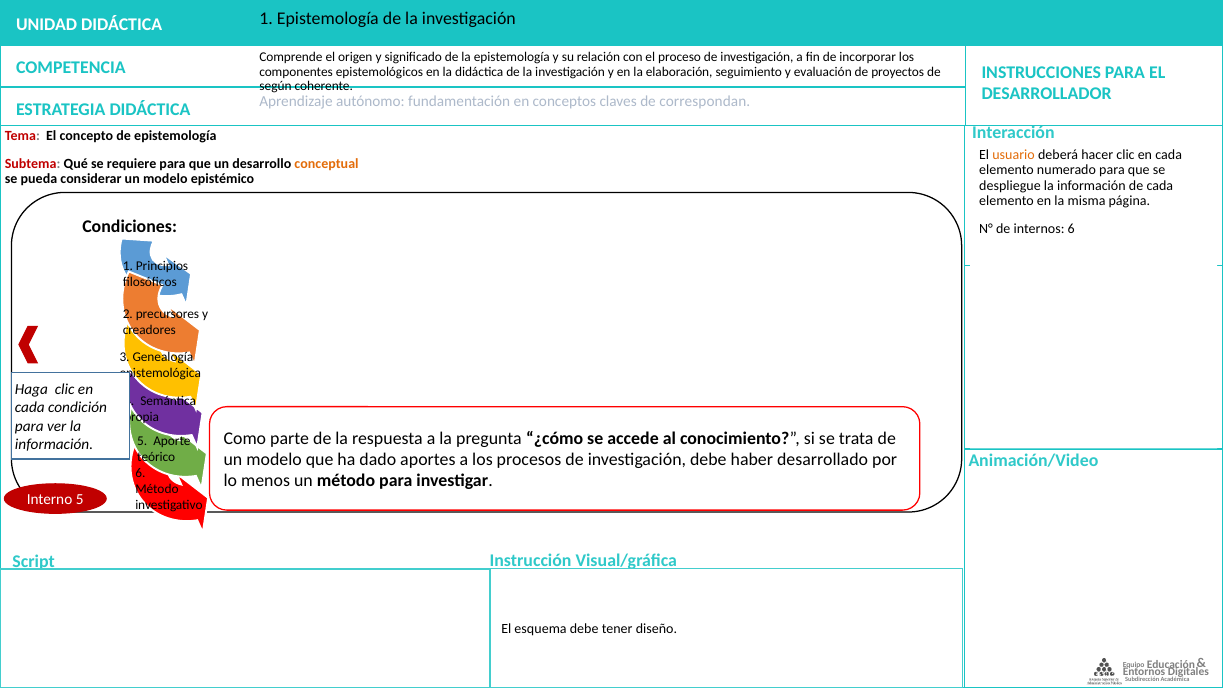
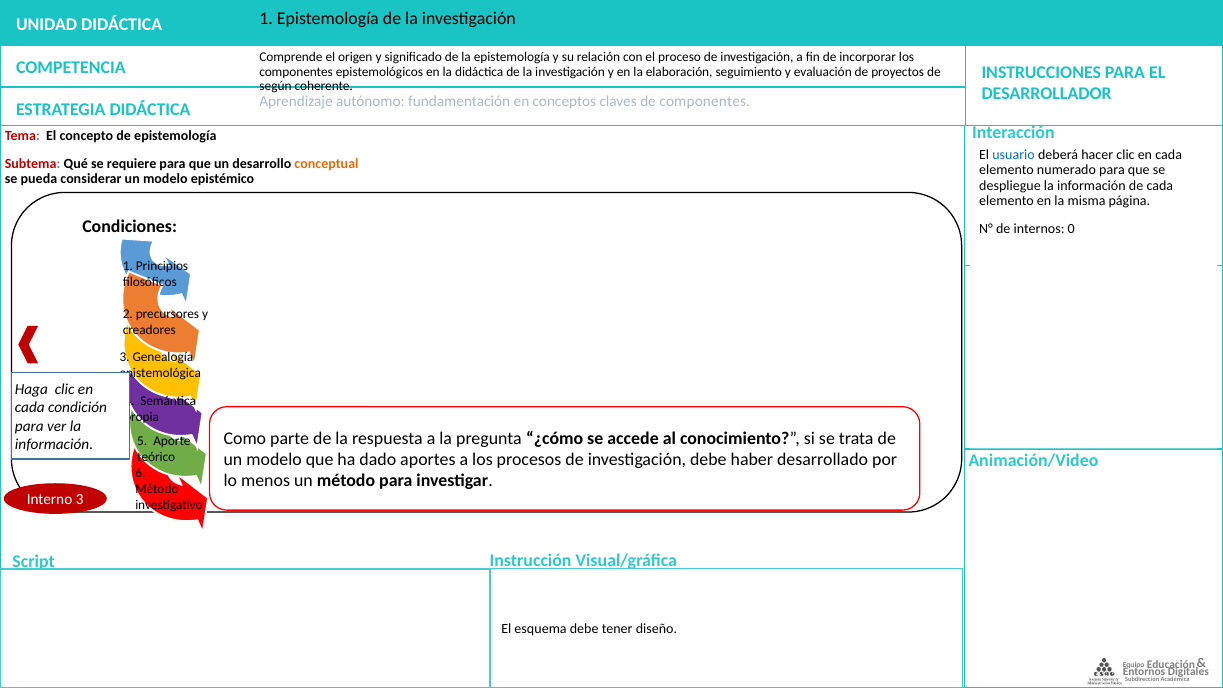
de correspondan: correspondan -> componentes
usuario colour: orange -> blue
internos 6: 6 -> 0
Interno 5: 5 -> 3
